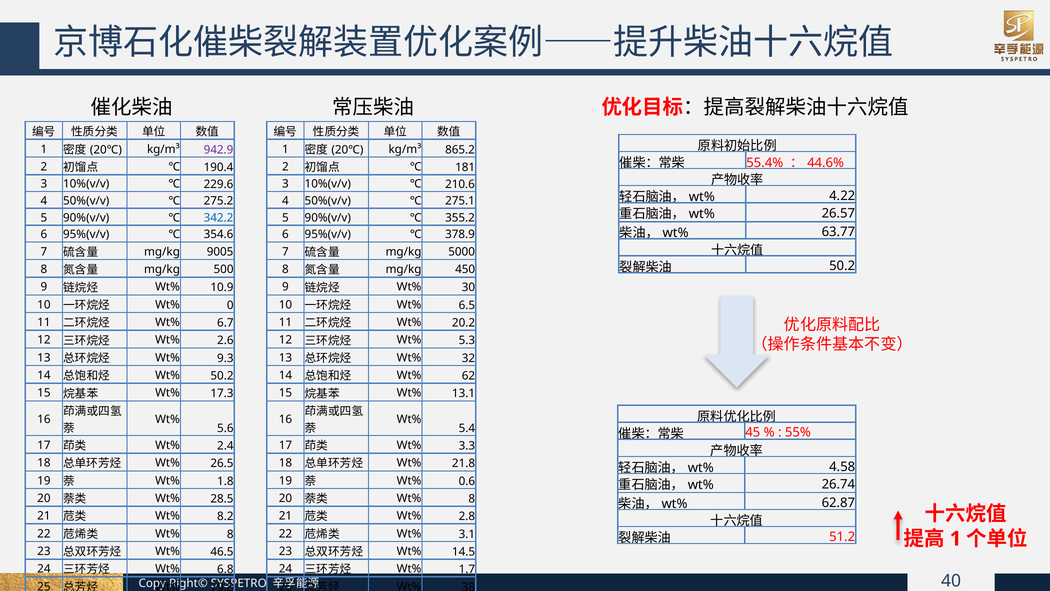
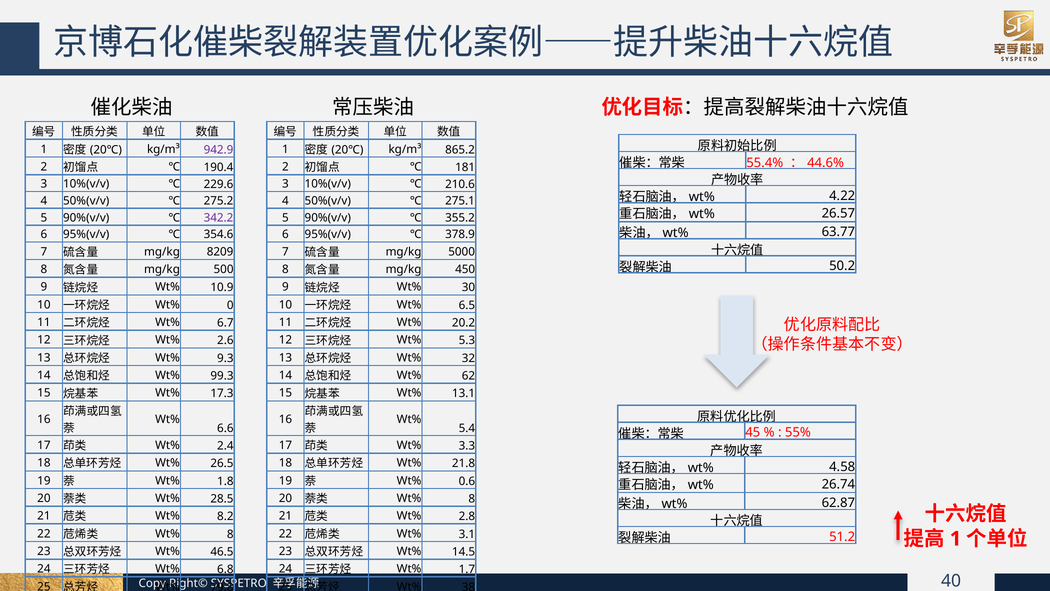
342.2 colour: blue -> purple
9005: 9005 -> 8209
Wt% 50.2: 50.2 -> 99.3
5.6: 5.6 -> 6.6
